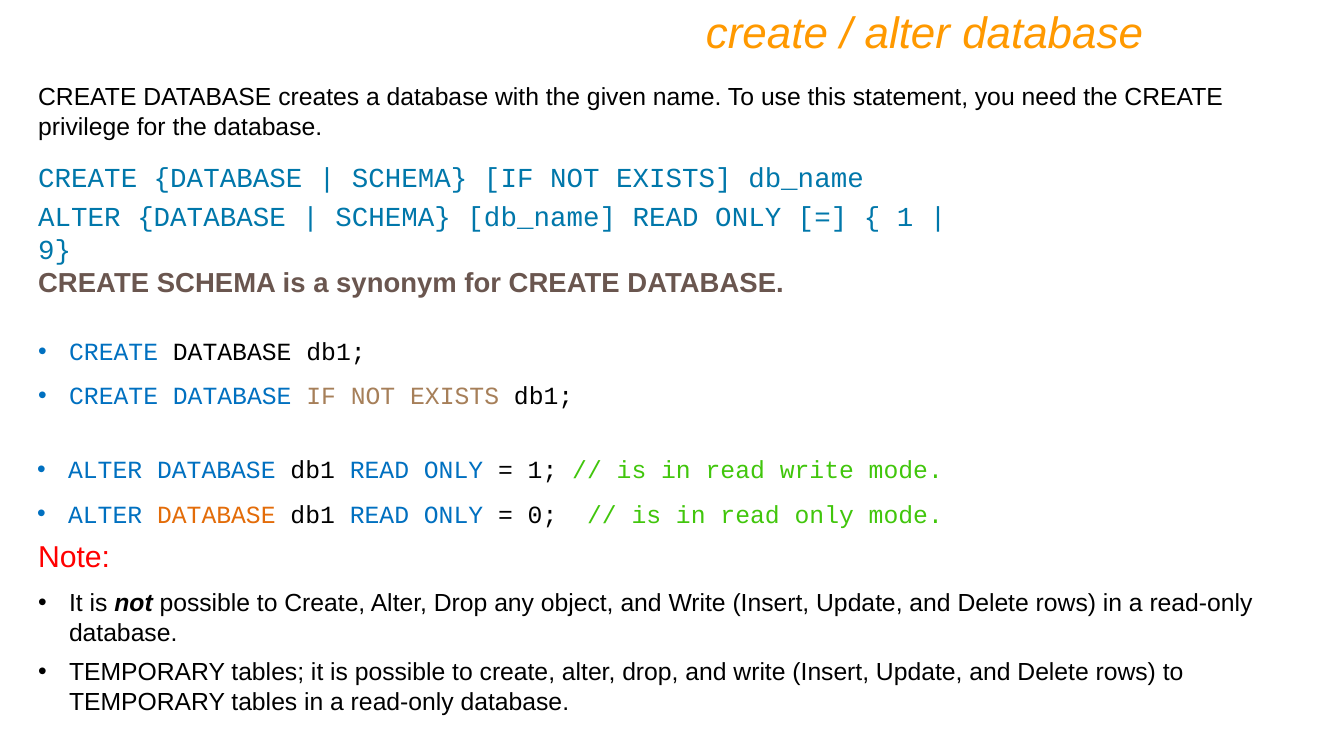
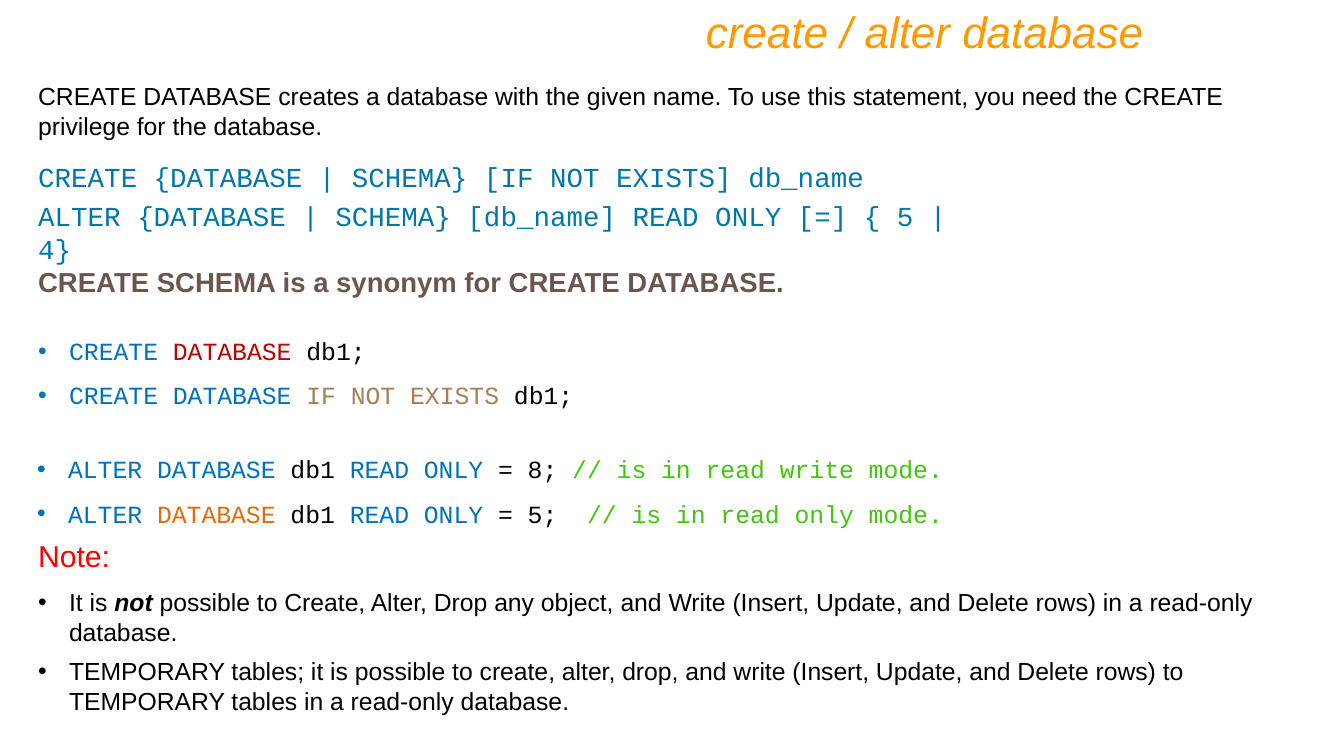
1 at (905, 218): 1 -> 5
9: 9 -> 4
DATABASE at (232, 352) colour: black -> red
1 at (543, 471): 1 -> 8
0 at (543, 515): 0 -> 5
